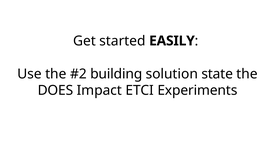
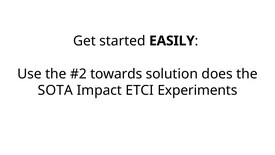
building: building -> towards
state: state -> does
DOES: DOES -> SOTA
